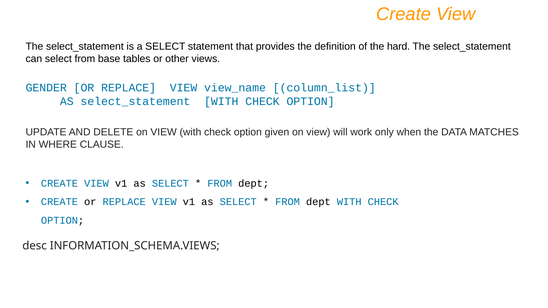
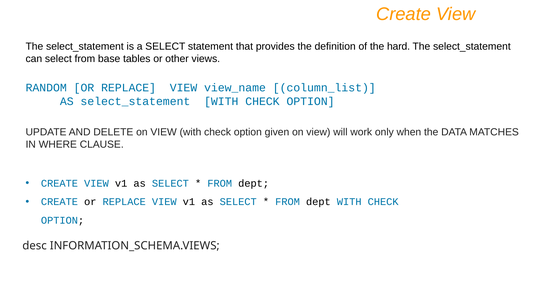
GENDER: GENDER -> RANDOM
